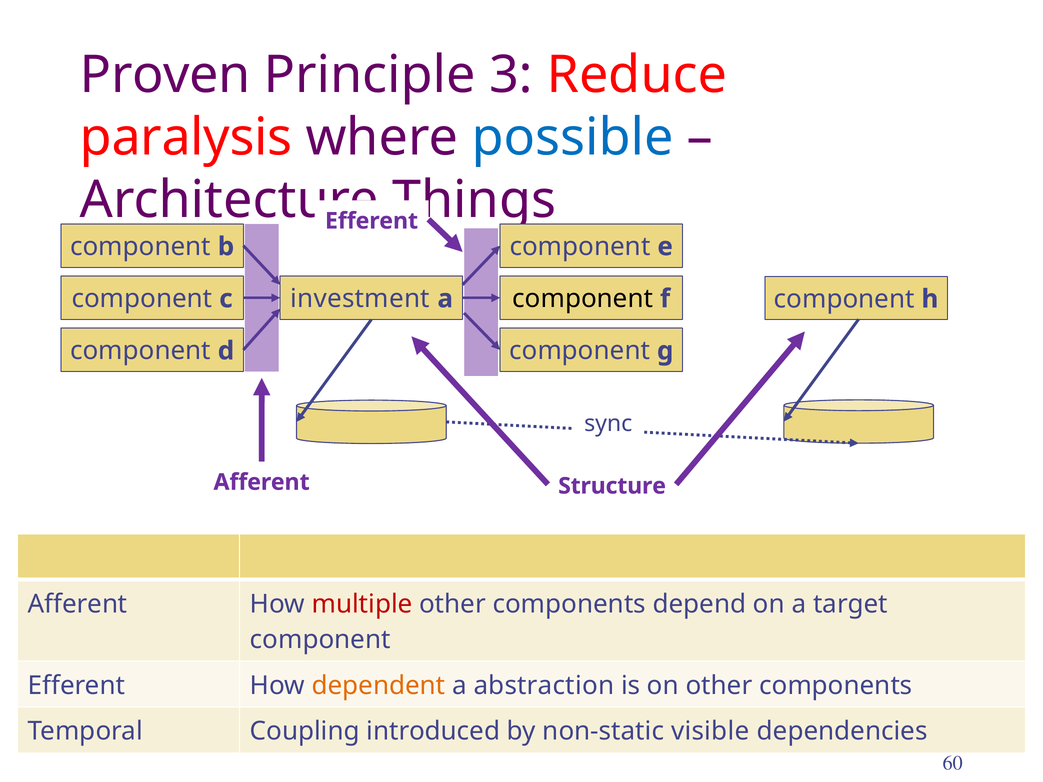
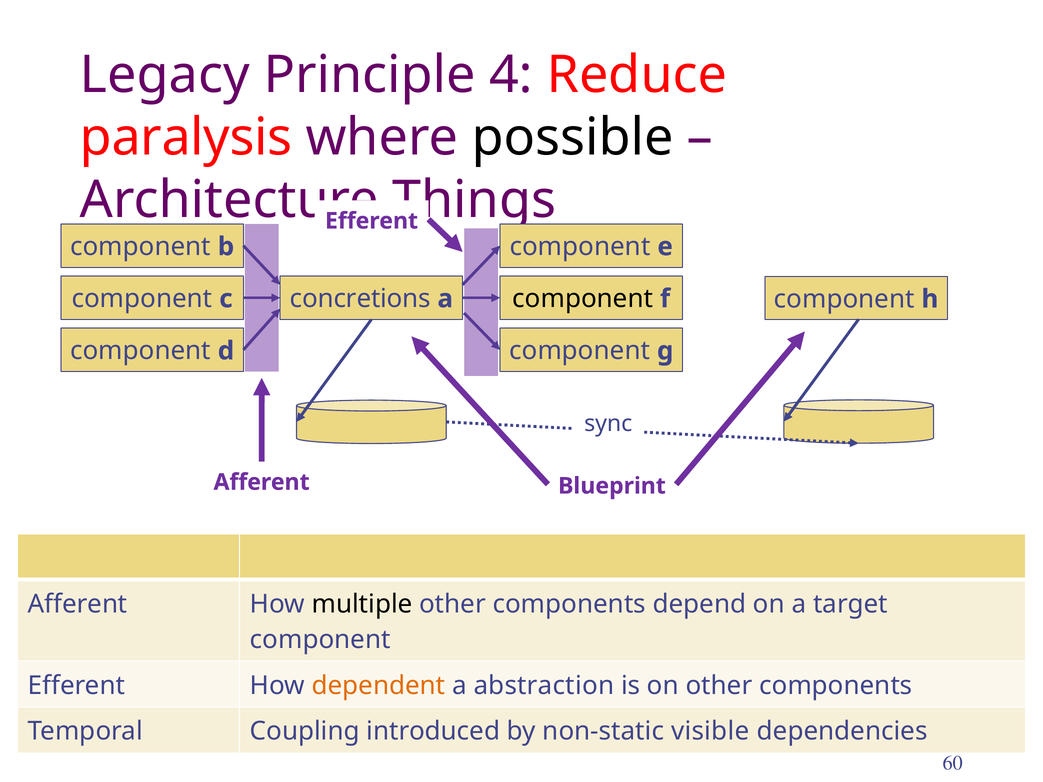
Proven: Proven -> Legacy
3: 3 -> 4
possible colour: blue -> black
investment: investment -> concretions
Structure: Structure -> Blueprint
multiple colour: red -> black
